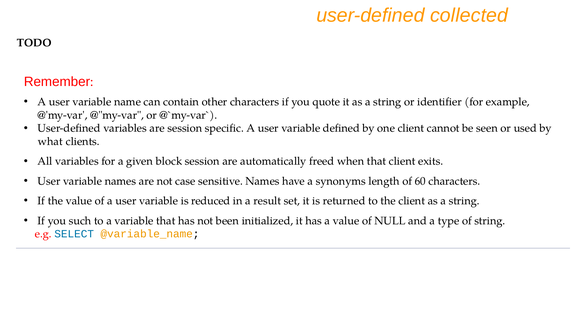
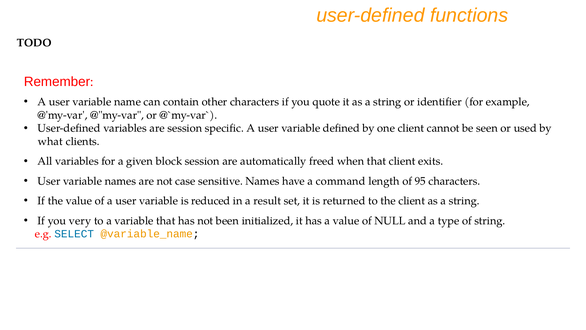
collected: collected -> functions
synonyms: synonyms -> command
60: 60 -> 95
such: such -> very
